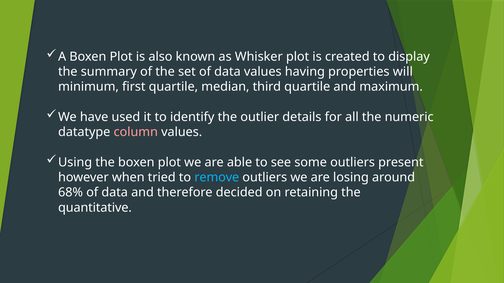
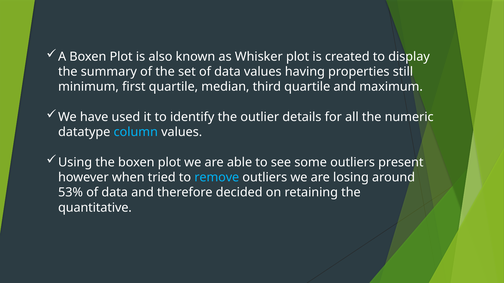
will: will -> still
column colour: pink -> light blue
68%: 68% -> 53%
